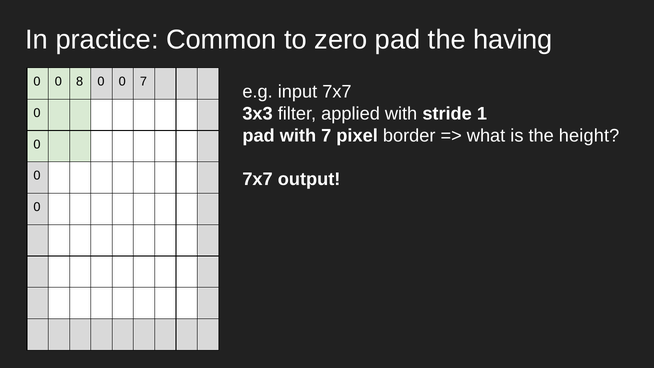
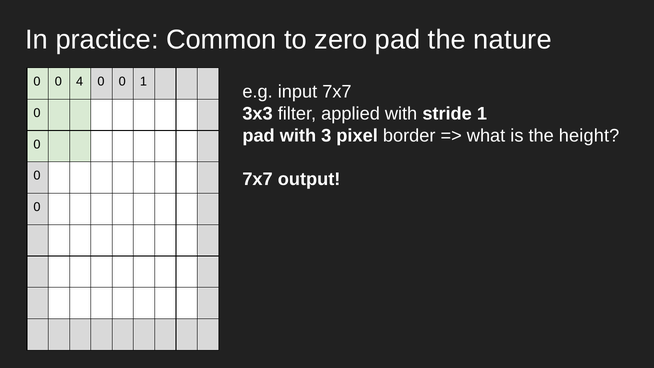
having: having -> nature
8: 8 -> 4
0 7: 7 -> 1
with 7: 7 -> 3
